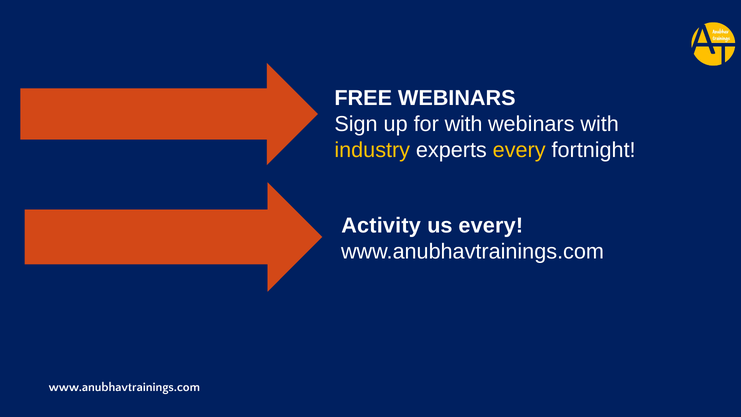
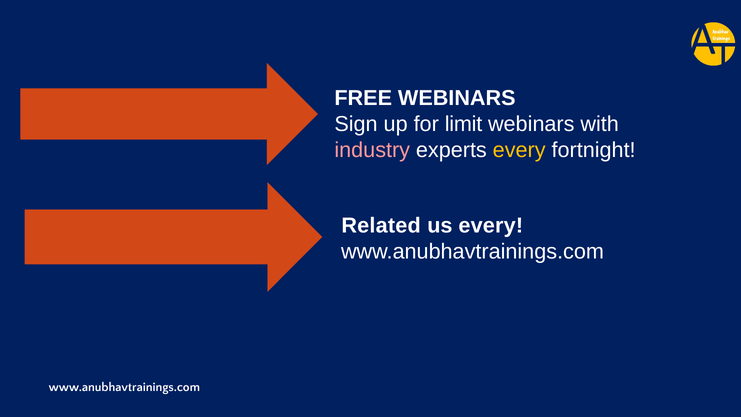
for with: with -> limit
industry colour: yellow -> pink
Activity: Activity -> Related
